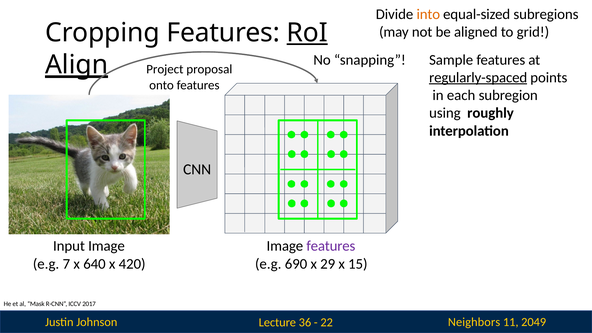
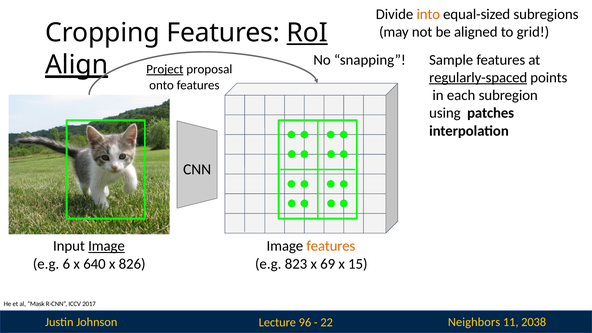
Project underline: none -> present
roughly: roughly -> patches
Image at (106, 246) underline: none -> present
features at (331, 246) colour: purple -> orange
7: 7 -> 6
420: 420 -> 826
690: 690 -> 823
29: 29 -> 69
36: 36 -> 96
2049: 2049 -> 2038
